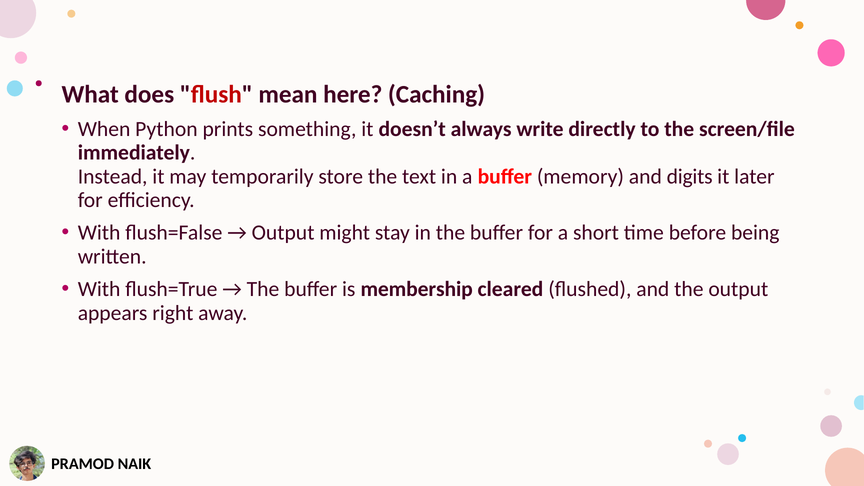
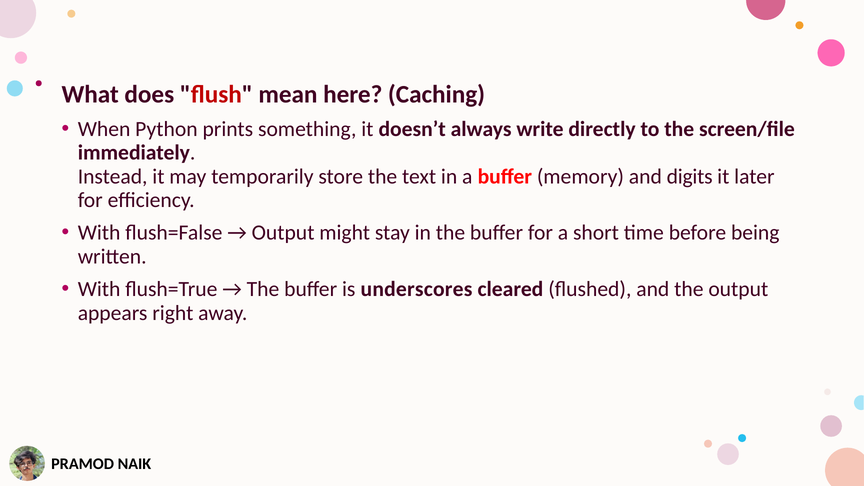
membership: membership -> underscores
